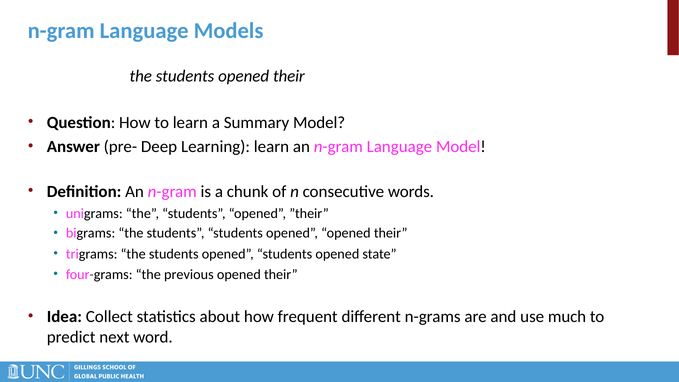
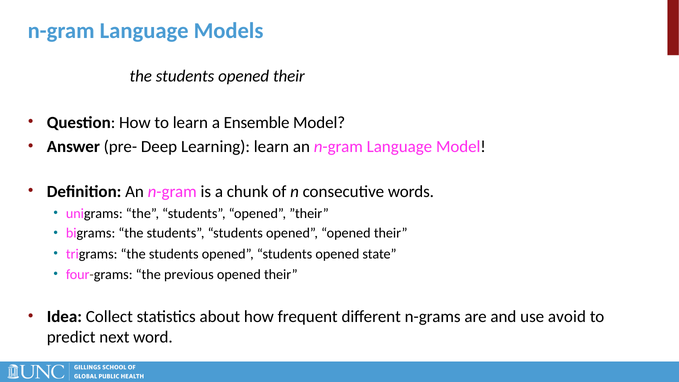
Summary: Summary -> Ensemble
much: much -> avoid
